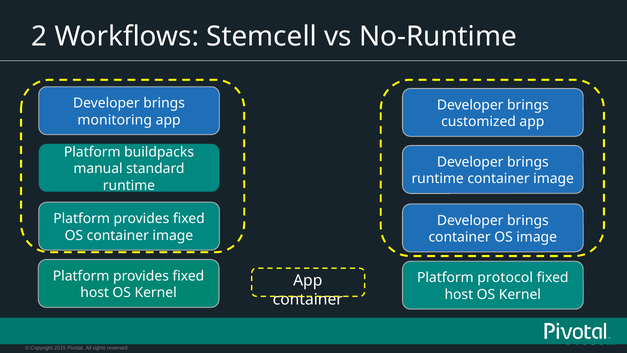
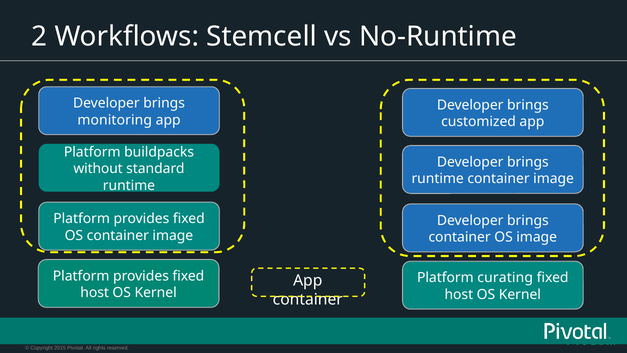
manual: manual -> without
protocol: protocol -> curating
